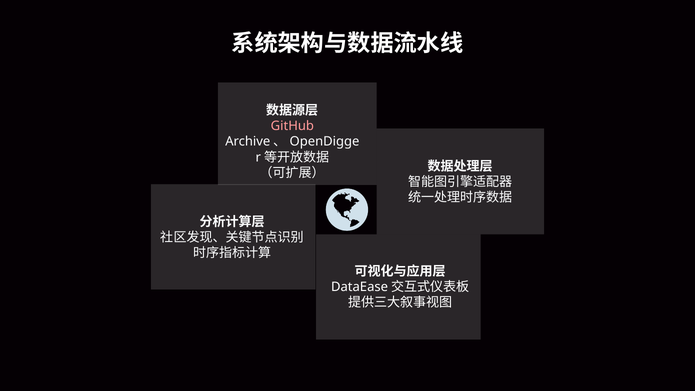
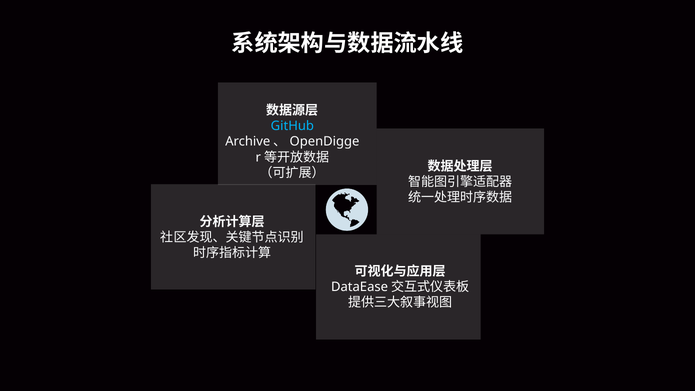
GitHub colour: pink -> light blue
